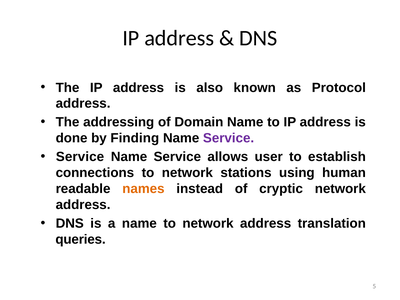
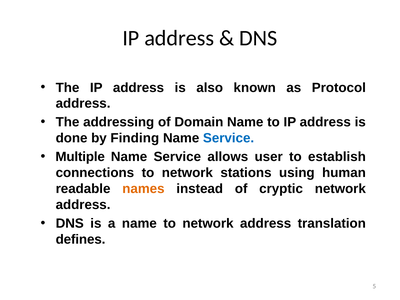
Service at (229, 138) colour: purple -> blue
Service at (80, 157): Service -> Multiple
queries: queries -> defines
